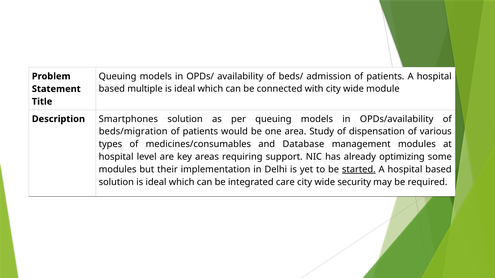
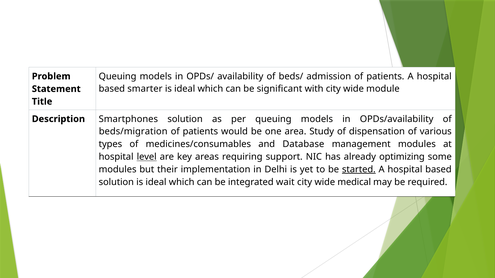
multiple: multiple -> smarter
connected: connected -> significant
level underline: none -> present
care: care -> wait
security: security -> medical
